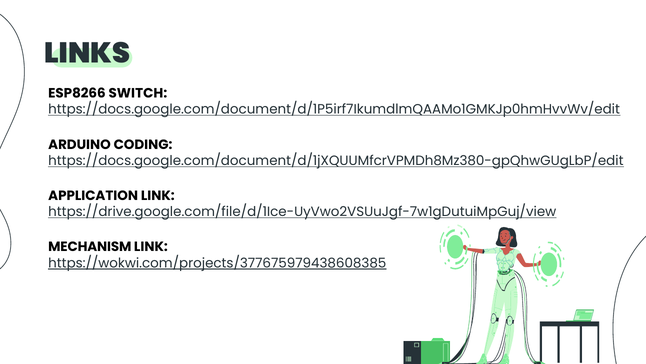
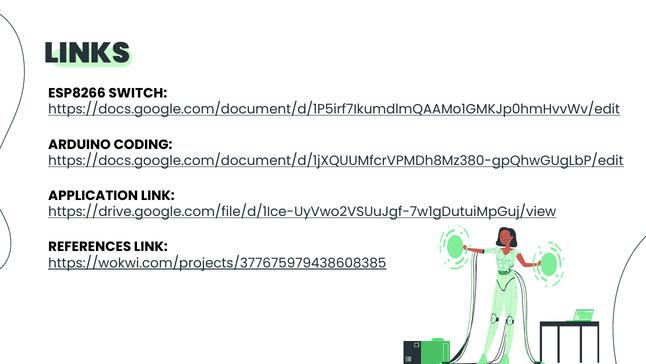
MECHANISM: MECHANISM -> REFERENCES
